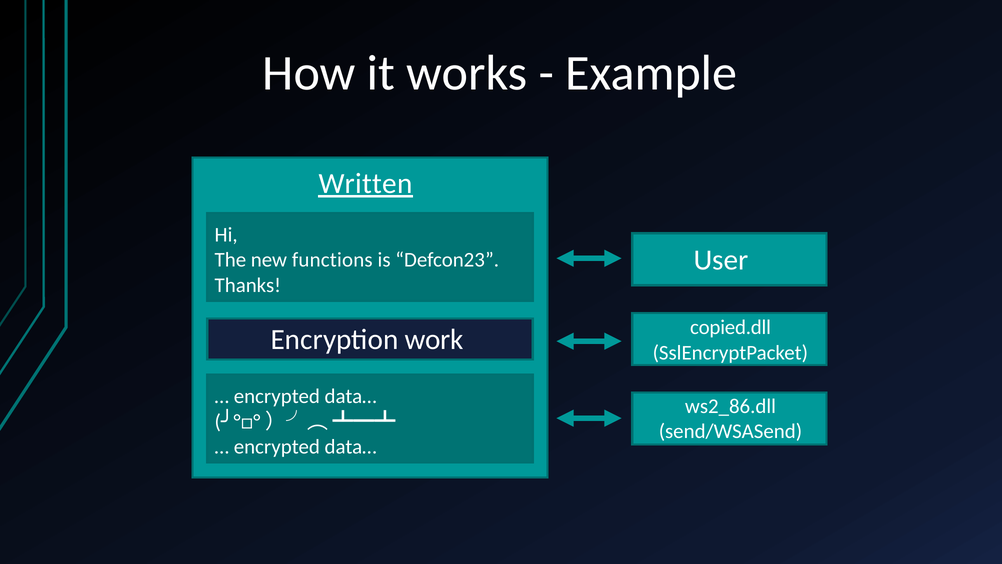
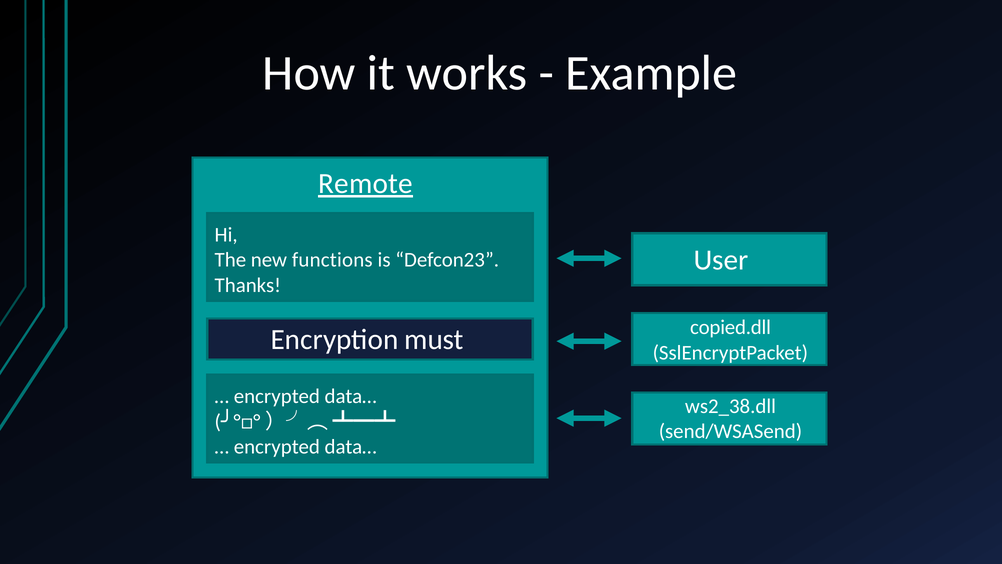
Written: Written -> Remote
work: work -> must
ws2_86.dll: ws2_86.dll -> ws2_38.dll
